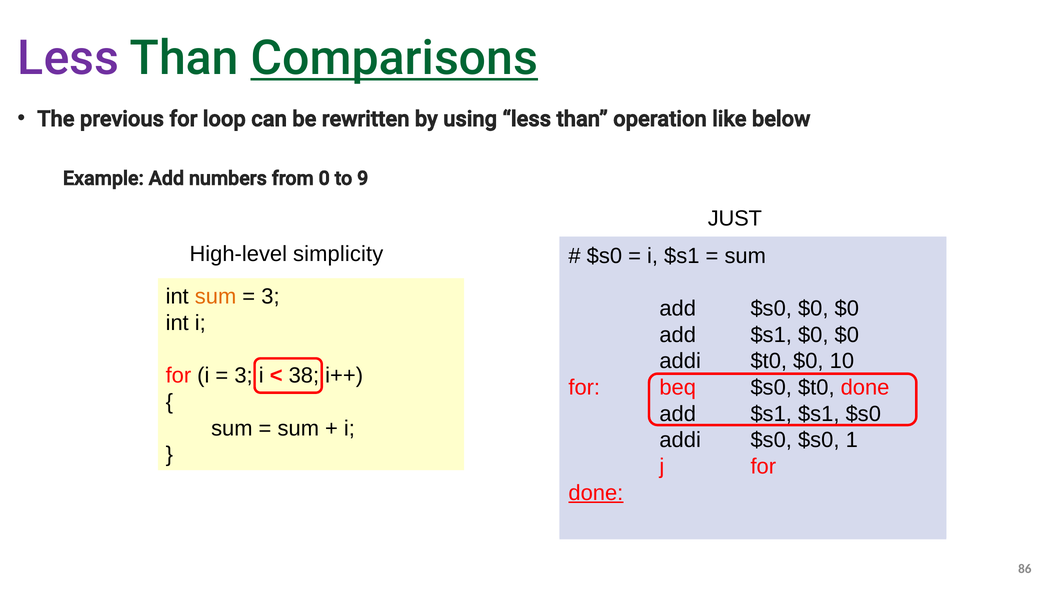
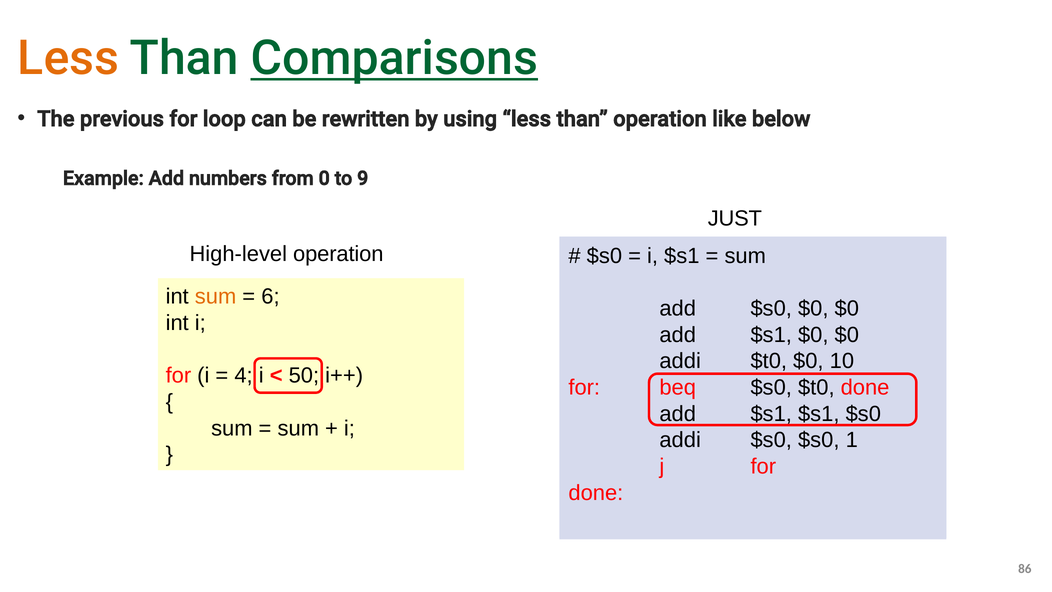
Less at (68, 58) colour: purple -> orange
High-level simplicity: simplicity -> operation
3 at (270, 297): 3 -> 6
3 at (244, 376): 3 -> 4
38: 38 -> 50
done at (596, 493) underline: present -> none
